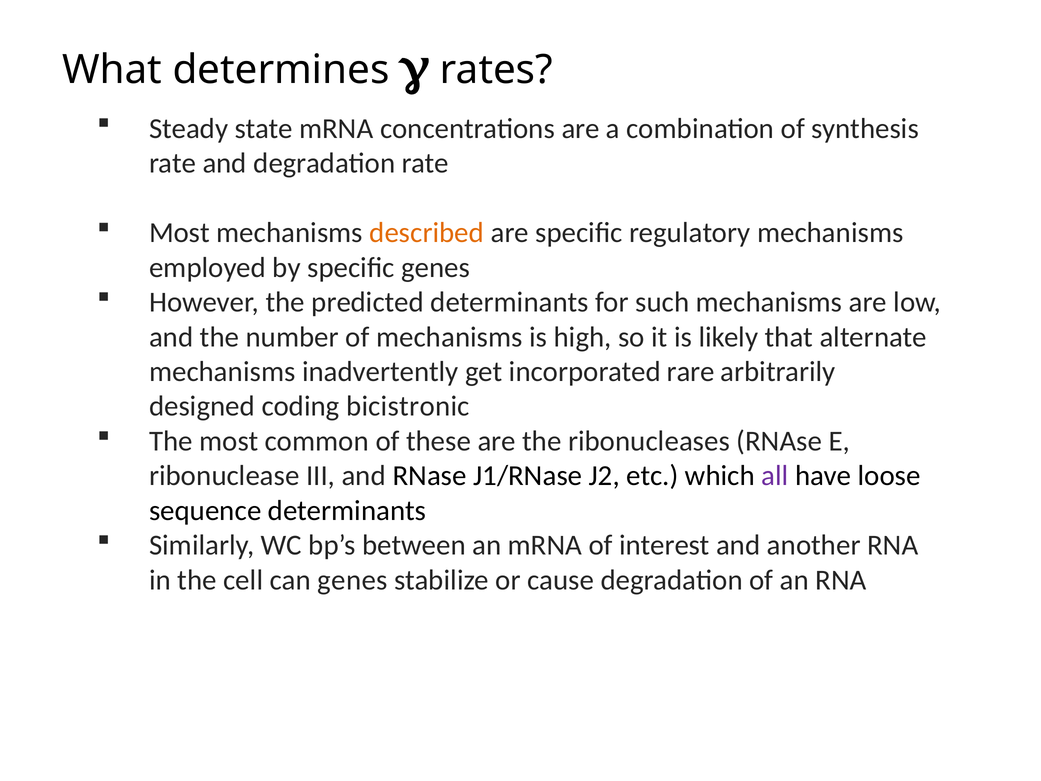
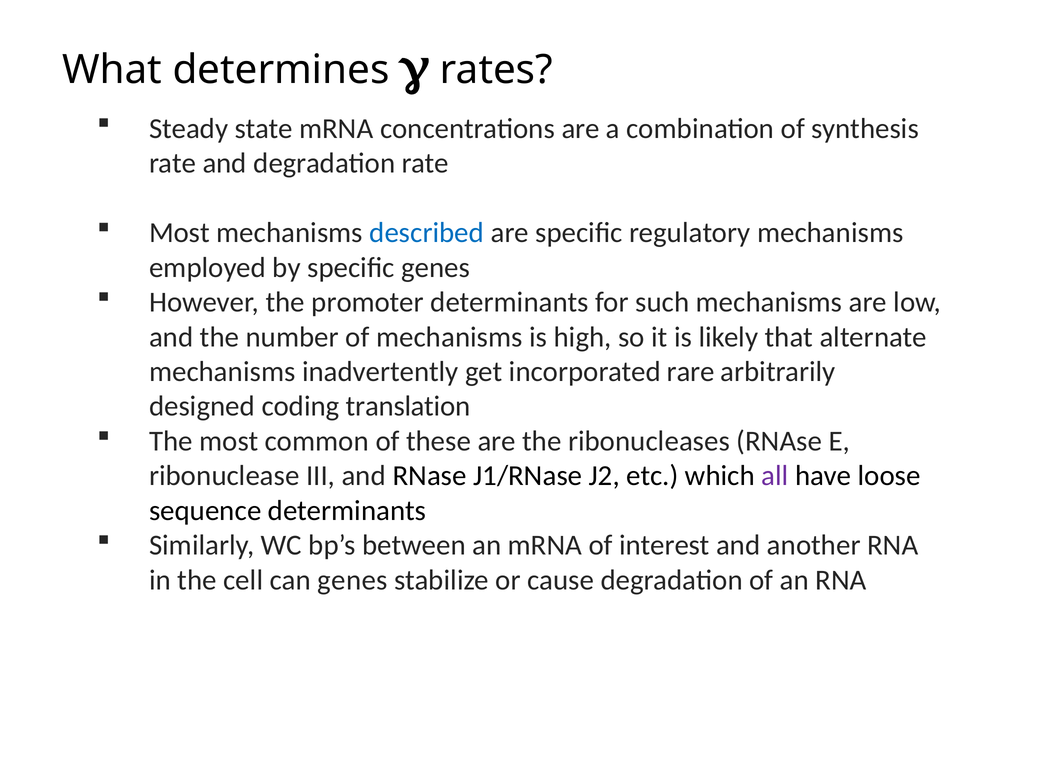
described colour: orange -> blue
predicted: predicted -> promoter
bicistronic: bicistronic -> translation
